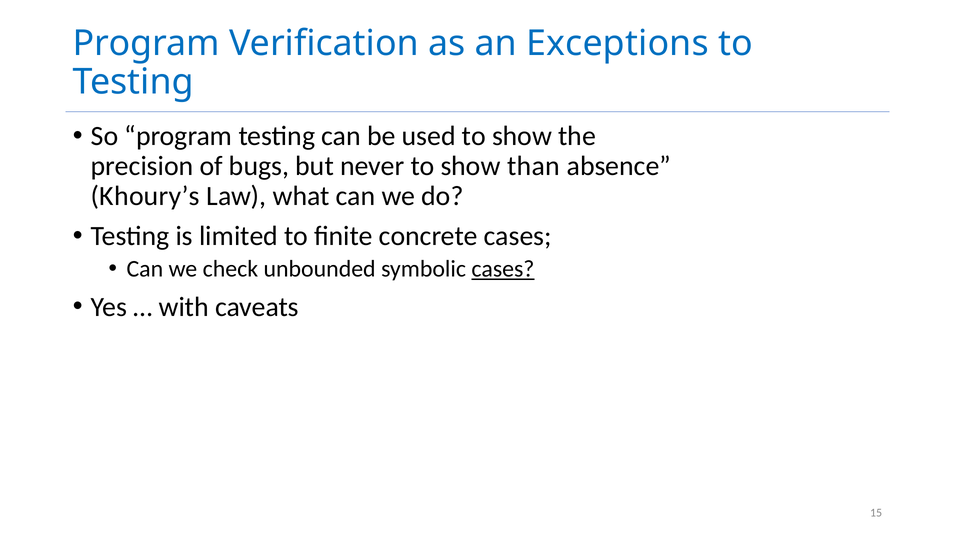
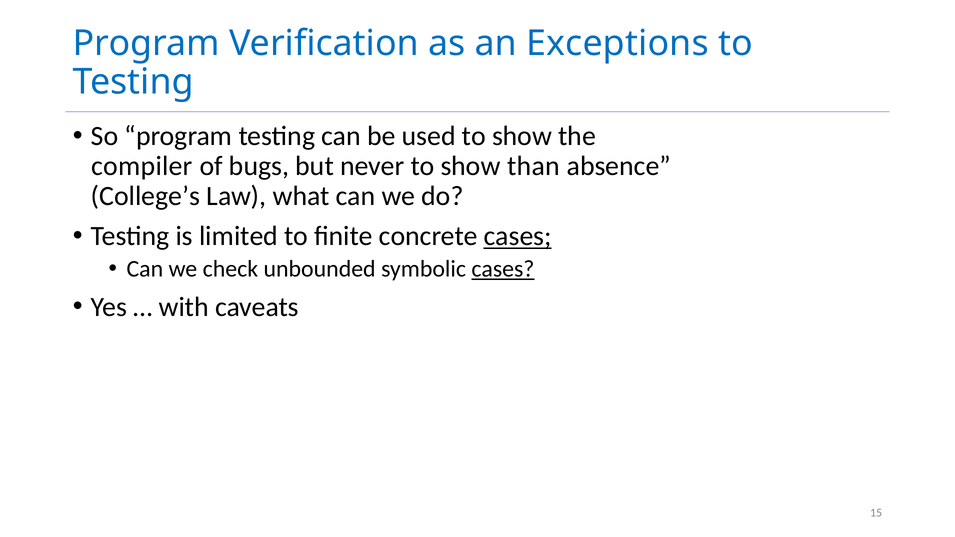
precision: precision -> compiler
Khoury’s: Khoury’s -> College’s
cases at (518, 236) underline: none -> present
